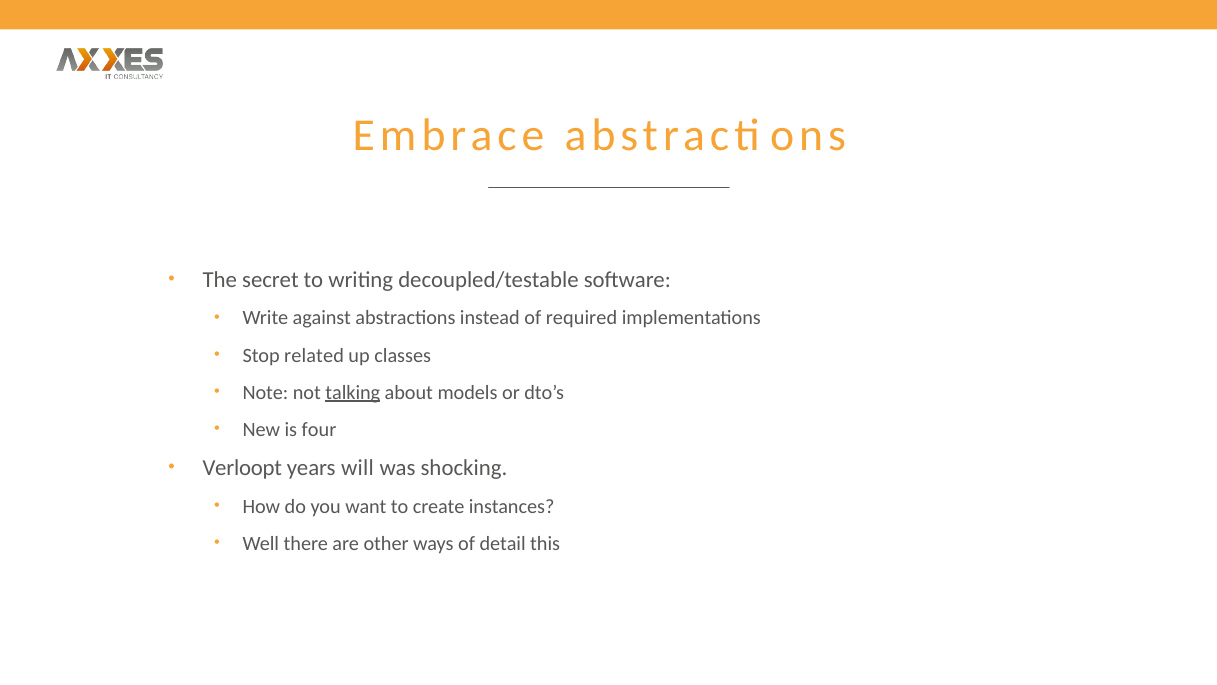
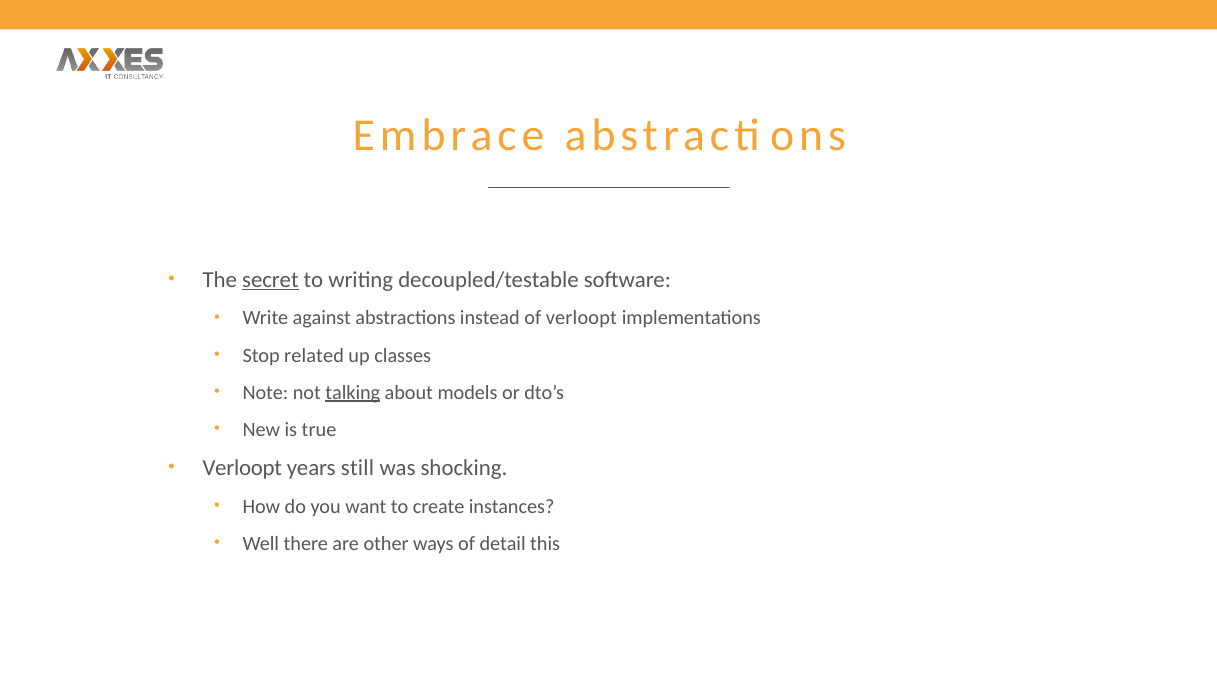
secret underline: none -> present
of required: required -> verloopt
four: four -> true
will: will -> still
